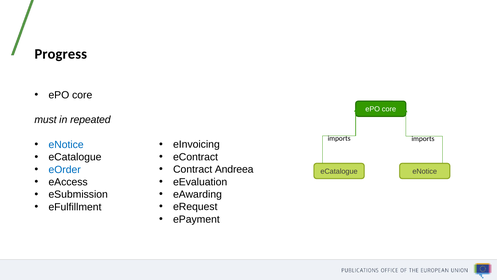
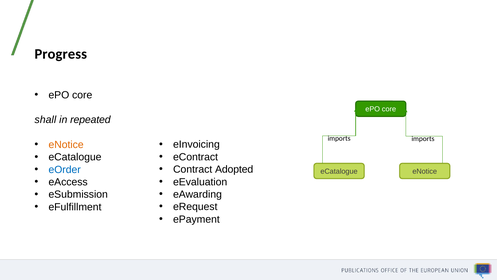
must: must -> shall
eNotice at (66, 145) colour: blue -> orange
Andreea: Andreea -> Adopted
